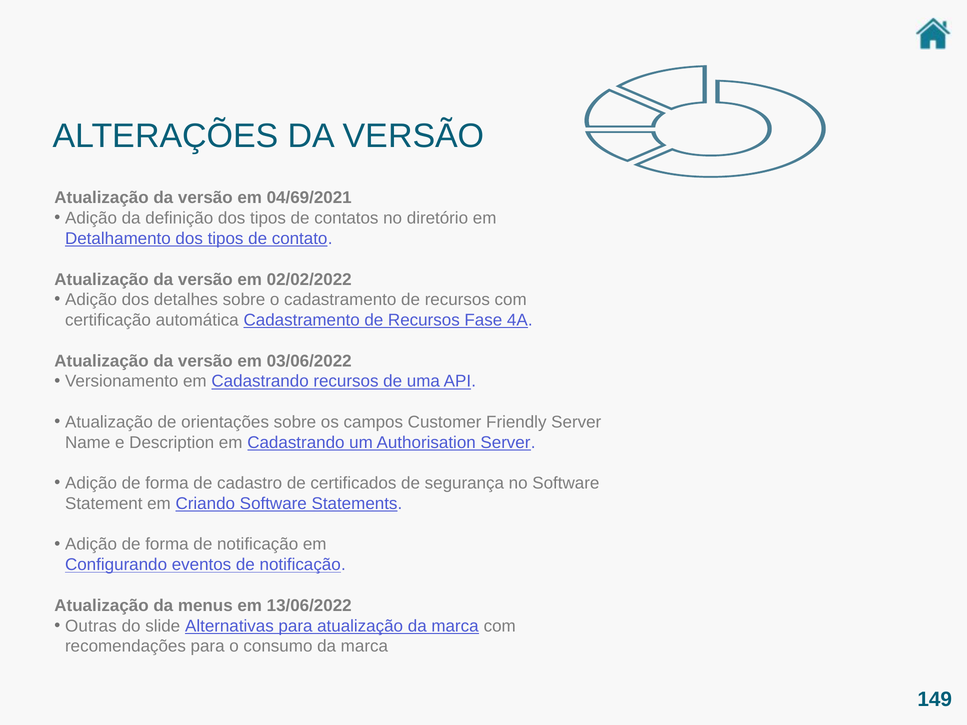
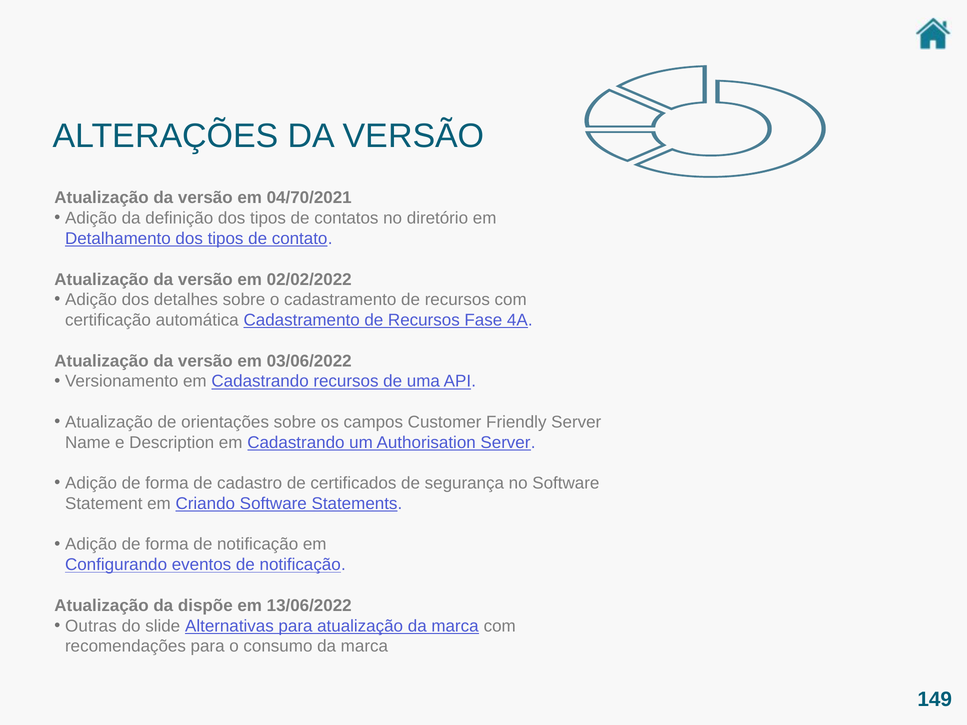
04/69/2021: 04/69/2021 -> 04/70/2021
menus: menus -> dispõe
